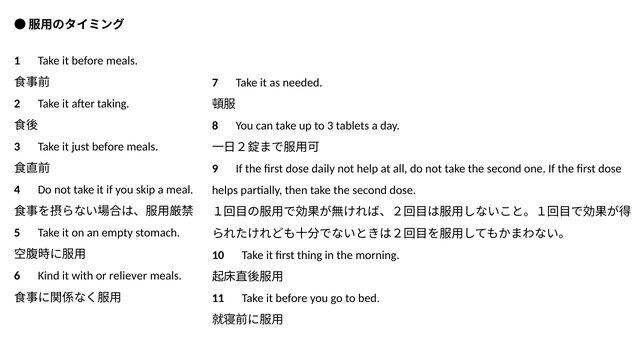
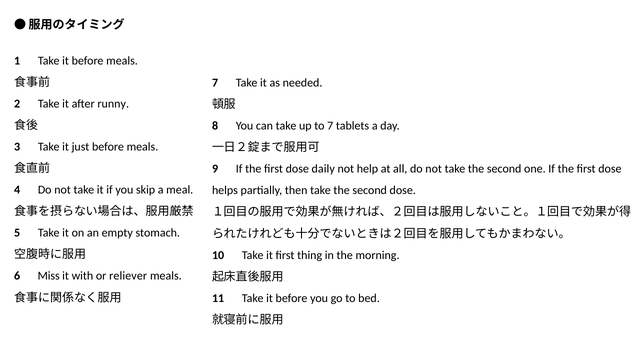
taking: taking -> runny
to 3: 3 -> 7
Kind: Kind -> Miss
